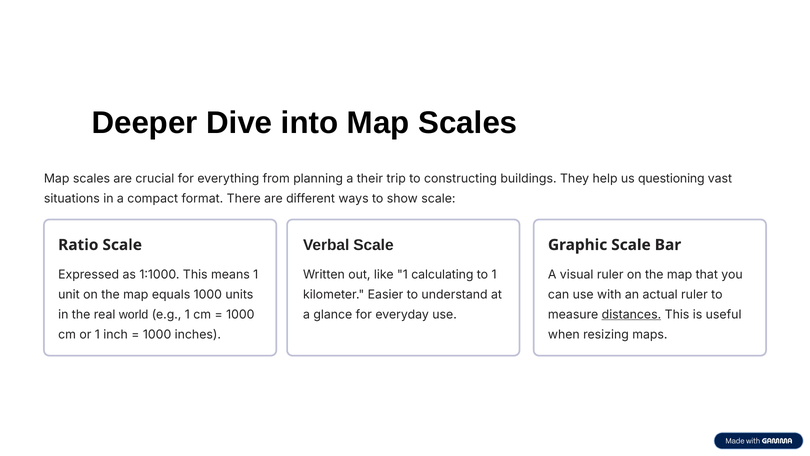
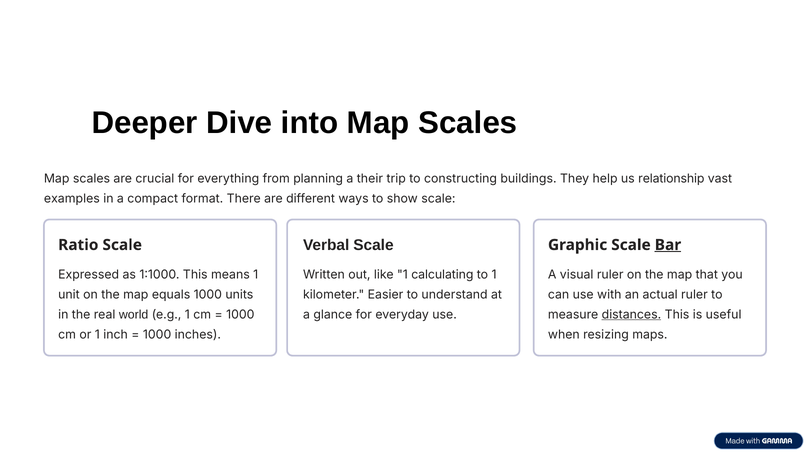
questioning: questioning -> relationship
situations: situations -> examples
Bar underline: none -> present
